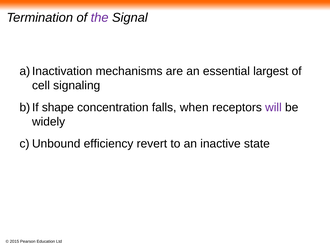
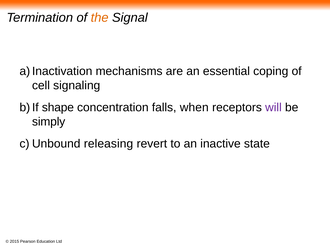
the colour: purple -> orange
largest: largest -> coping
widely: widely -> simply
efficiency: efficiency -> releasing
